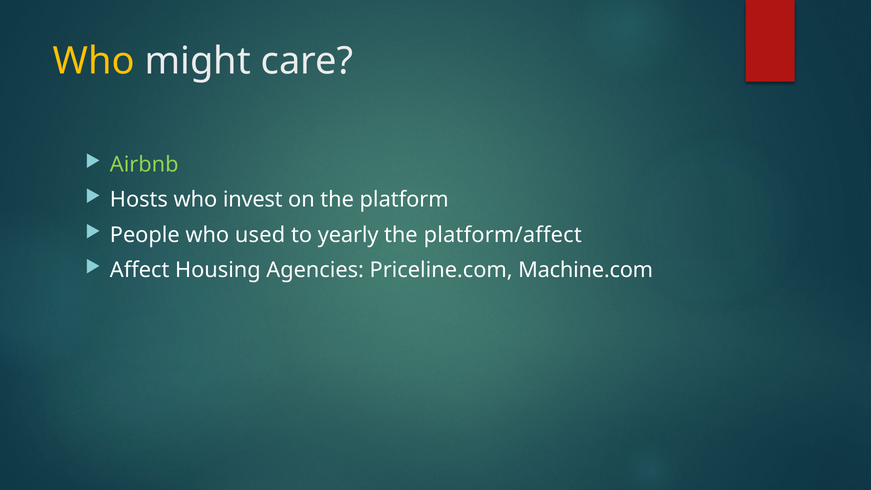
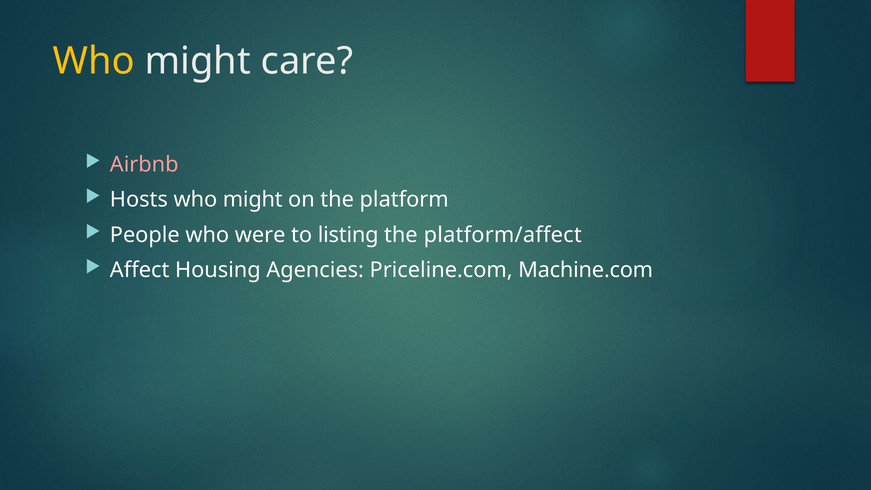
Airbnb colour: light green -> pink
Hosts who invest: invest -> might
used: used -> were
yearly: yearly -> listing
